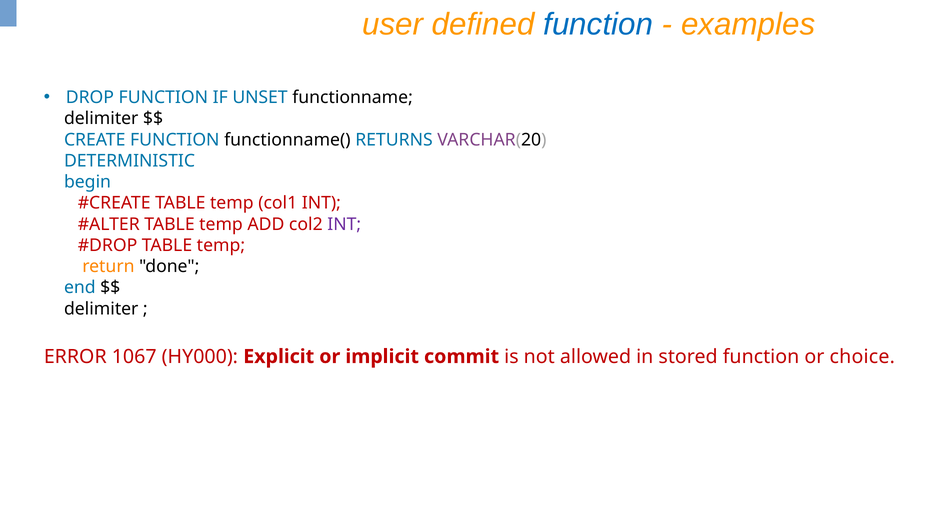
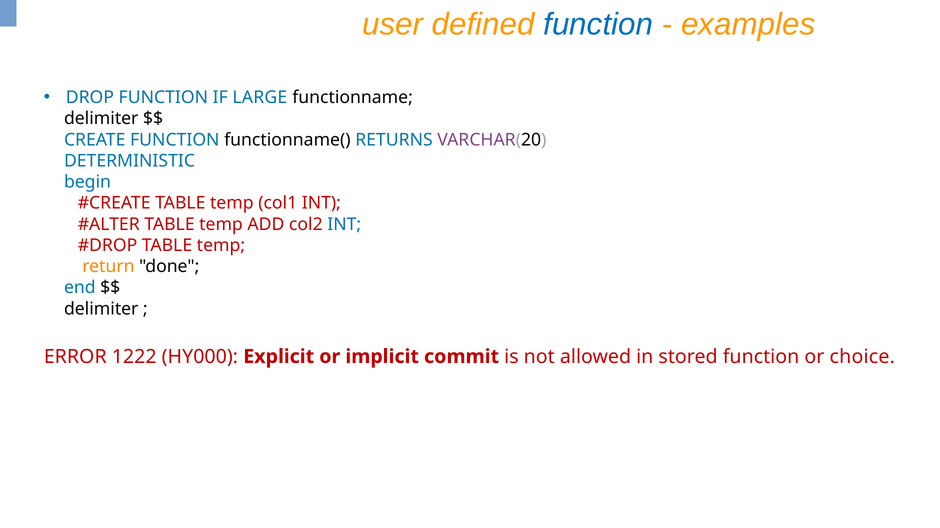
UNSET: UNSET -> LARGE
INT at (344, 225) colour: purple -> blue
1067: 1067 -> 1222
